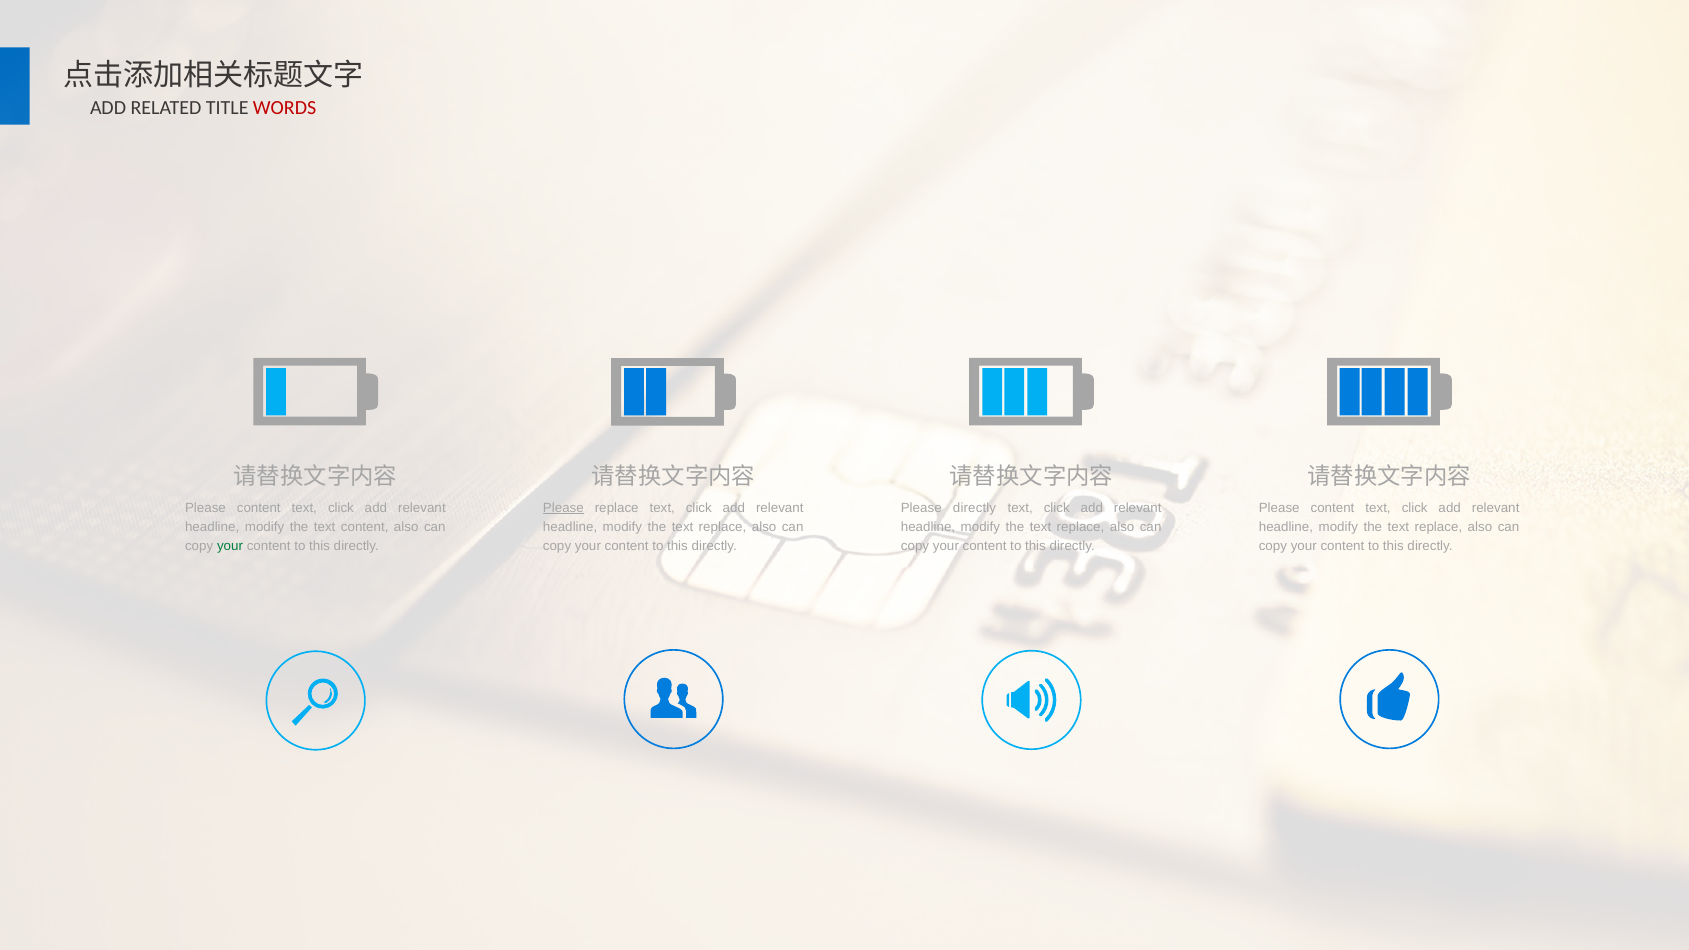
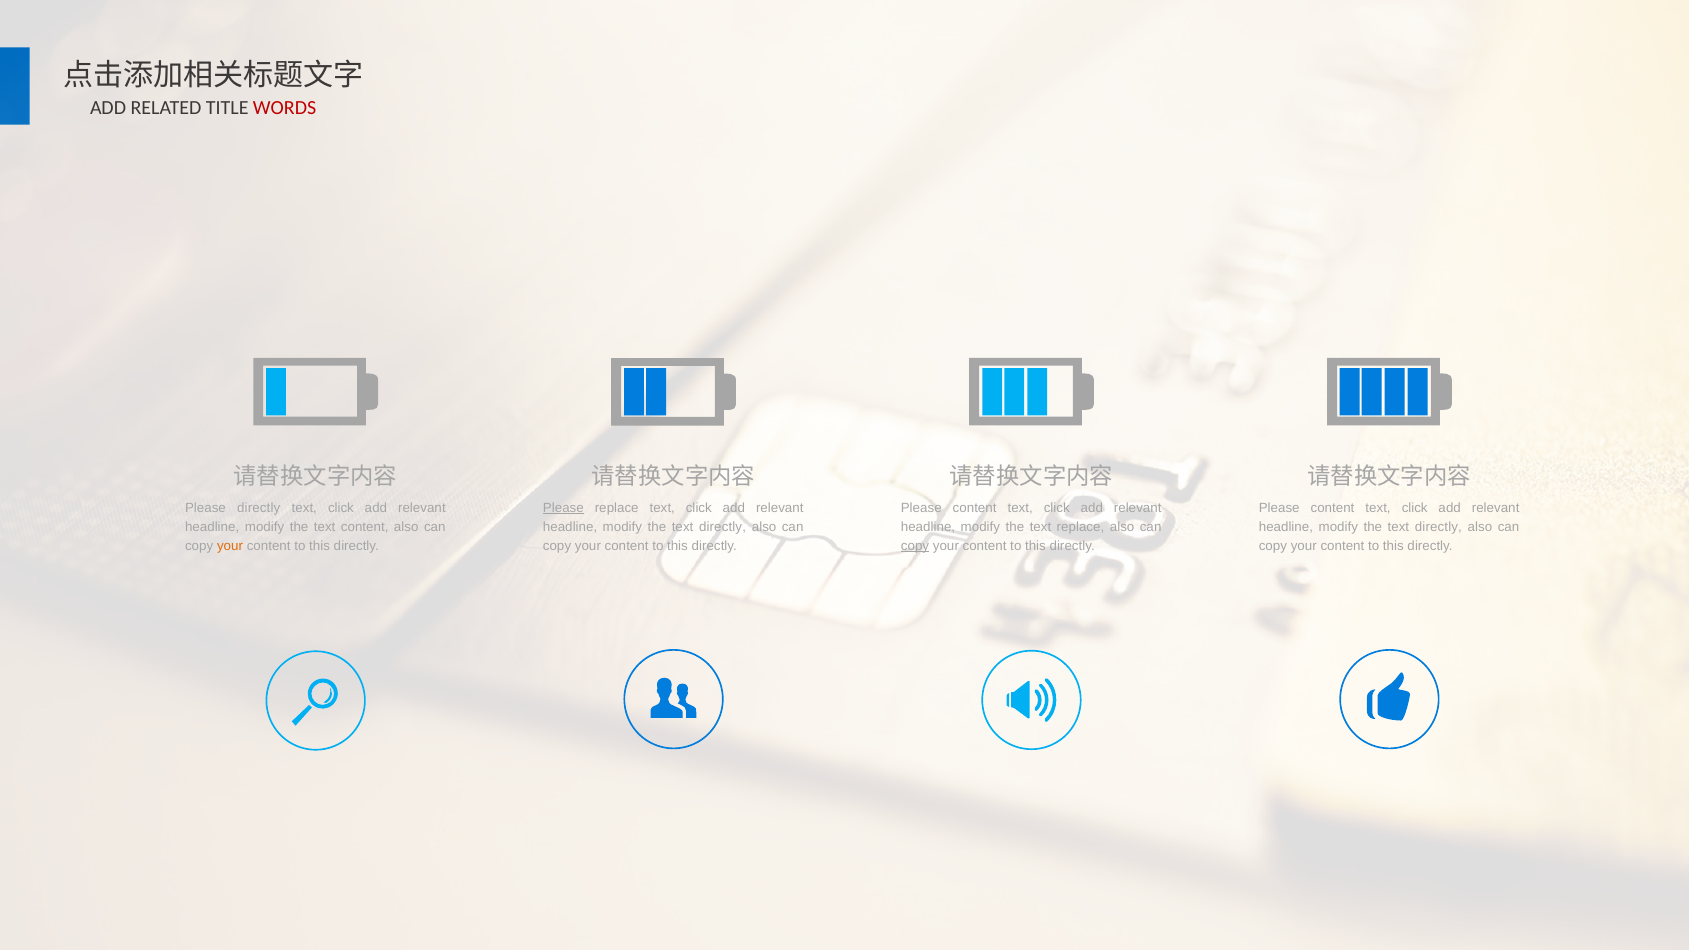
content at (259, 508): content -> directly
directly at (975, 508): directly -> content
replace at (723, 527): replace -> directly
replace at (1438, 527): replace -> directly
your at (230, 546) colour: green -> orange
copy at (915, 546) underline: none -> present
